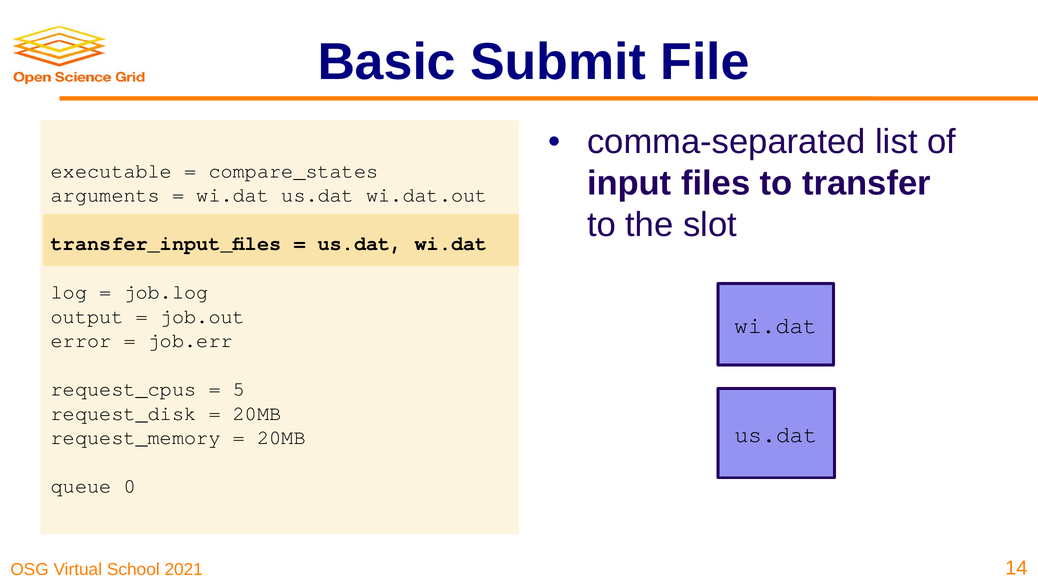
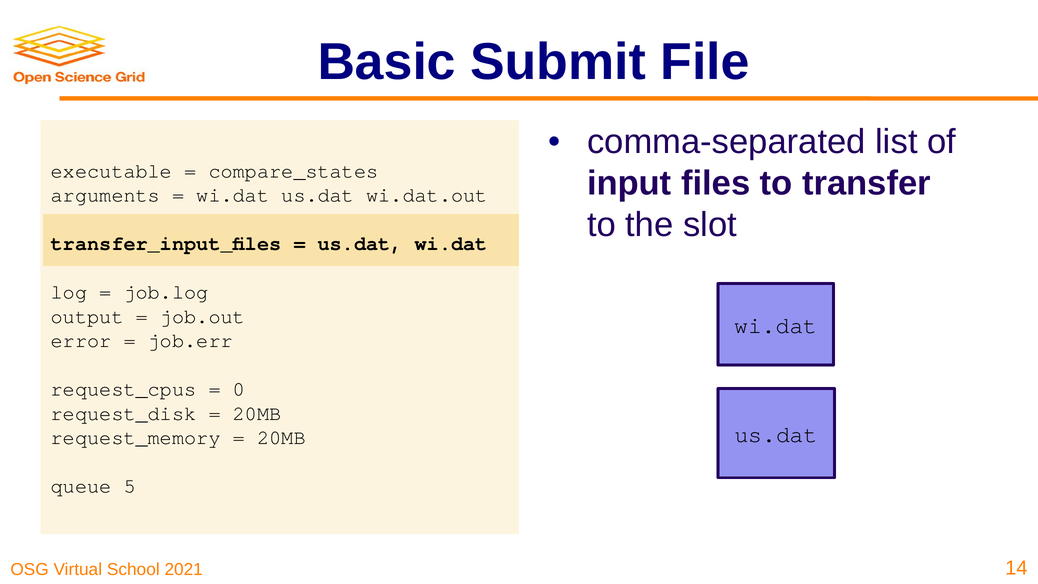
5: 5 -> 0
0: 0 -> 5
